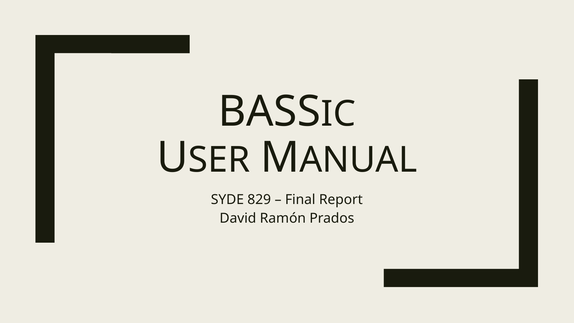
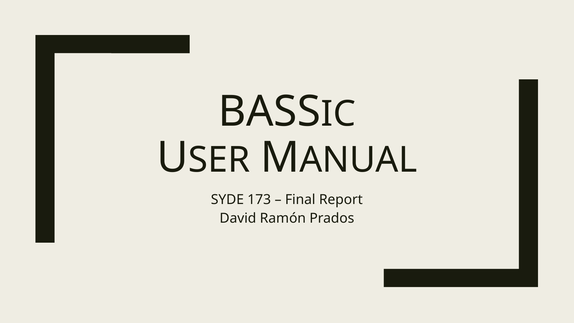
829: 829 -> 173
